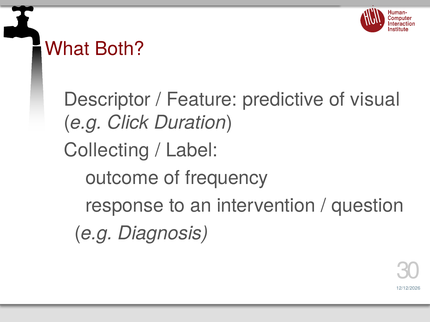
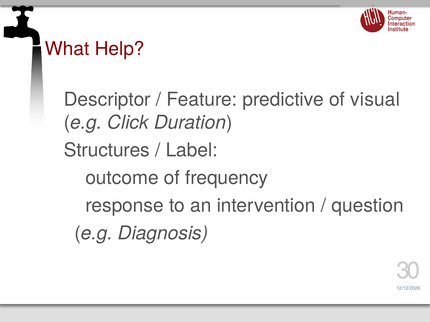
Both: Both -> Help
Collecting: Collecting -> Structures
